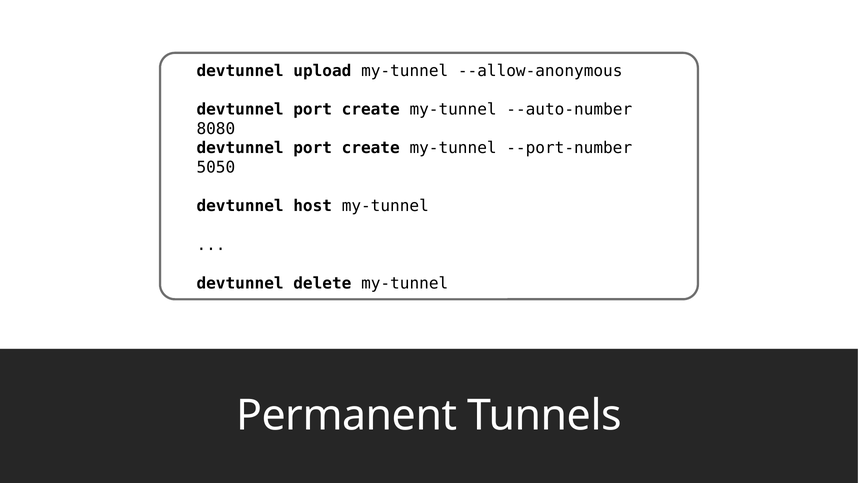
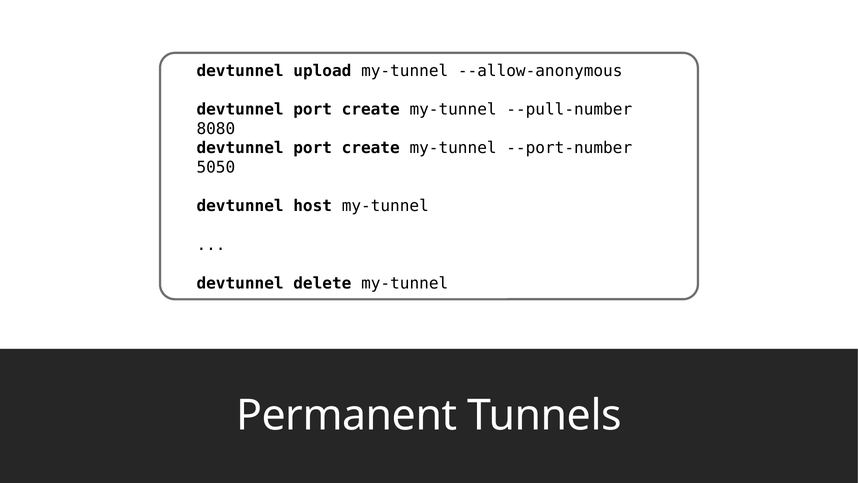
--auto-number: --auto-number -> --pull-number
